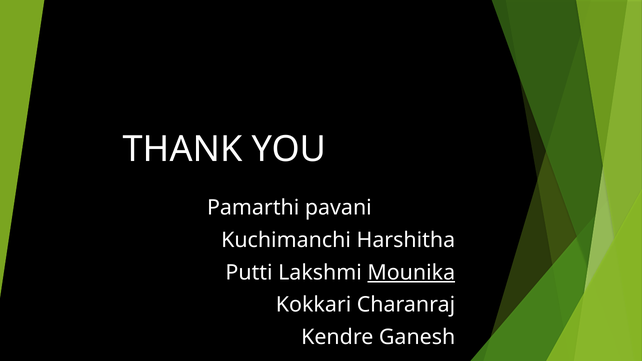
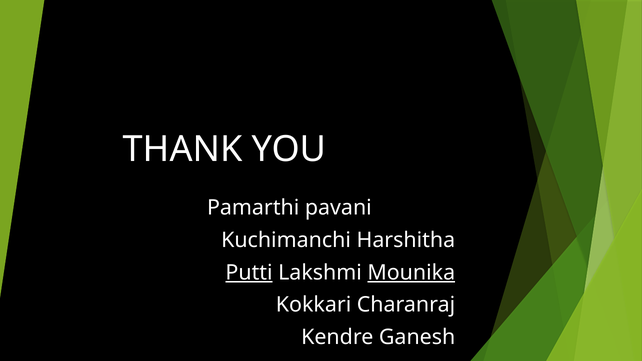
Putti underline: none -> present
